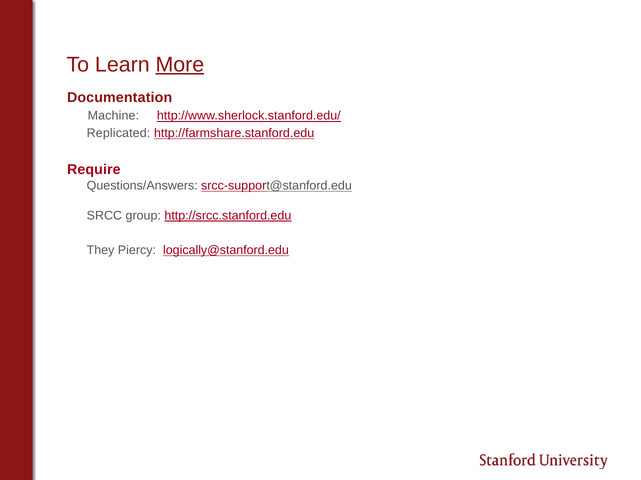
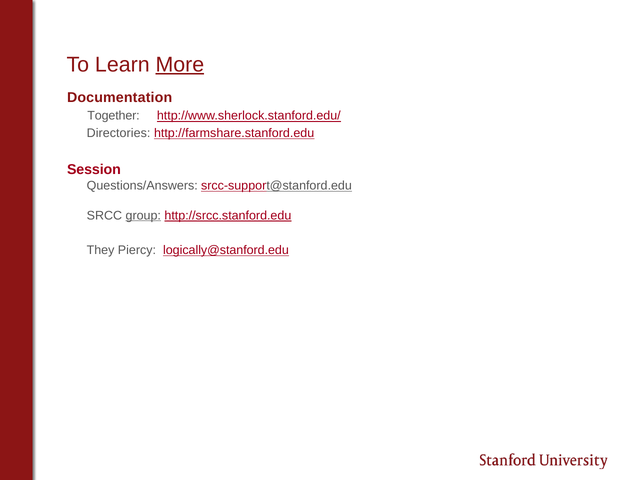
Machine: Machine -> Together
Replicated: Replicated -> Directories
Require: Require -> Session
group underline: none -> present
